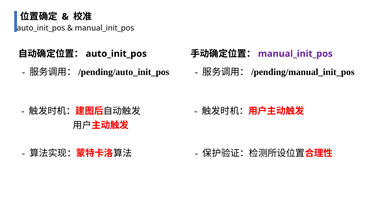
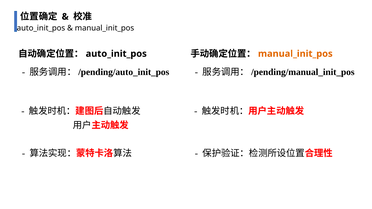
manual_init_pos at (295, 54) colour: purple -> orange
